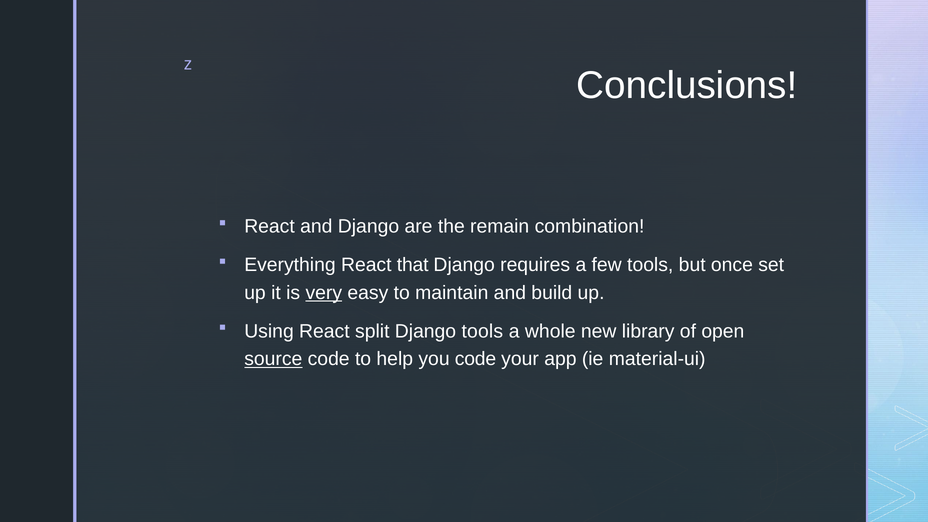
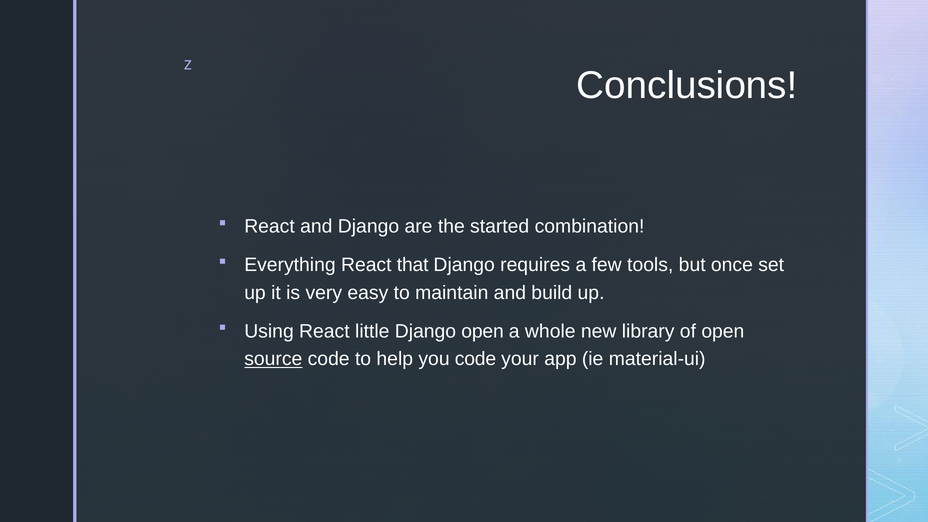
remain: remain -> started
very underline: present -> none
split: split -> little
Django tools: tools -> open
